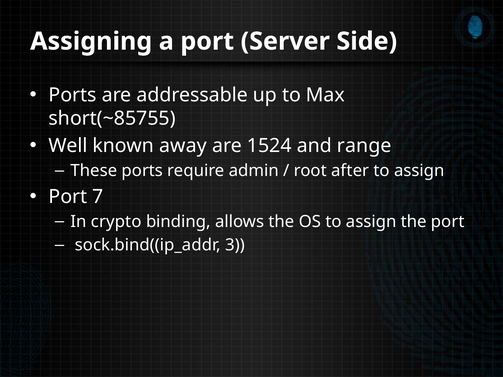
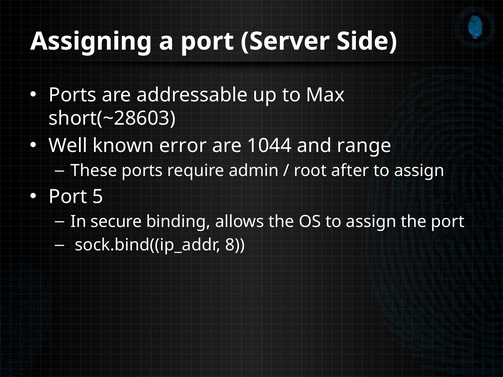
short(~85755: short(~85755 -> short(~28603
away: away -> error
1524: 1524 -> 1044
7: 7 -> 5
crypto: crypto -> secure
3: 3 -> 8
